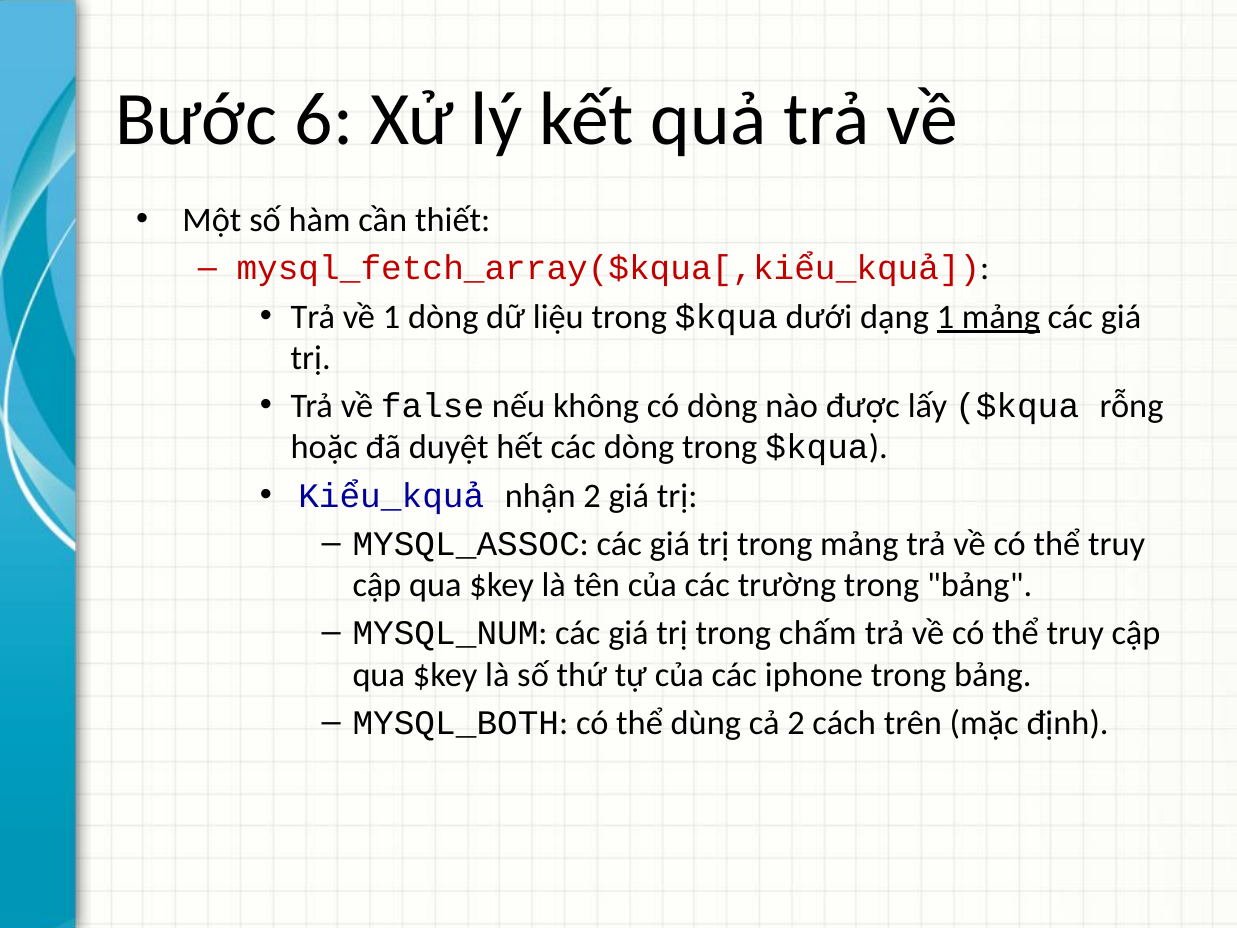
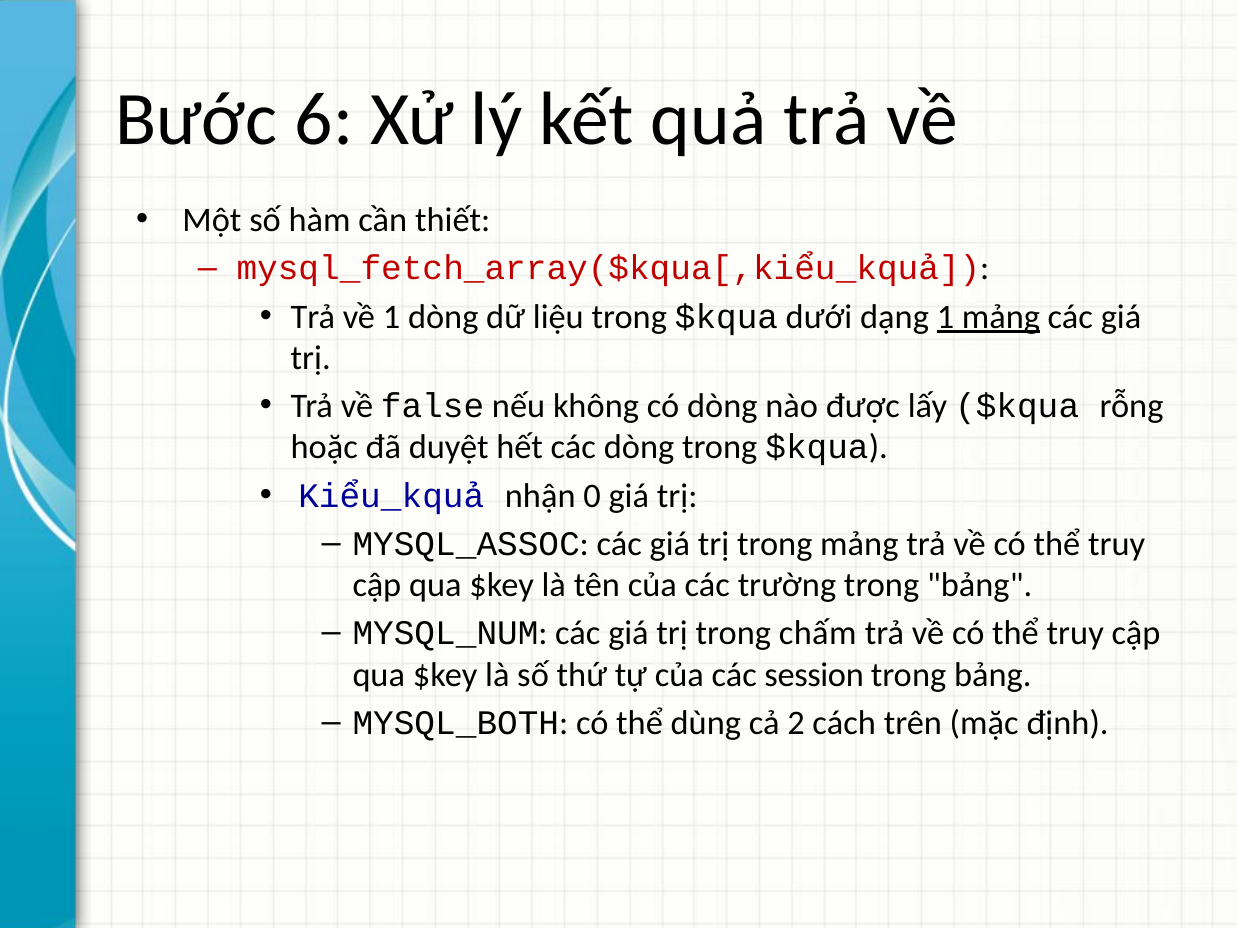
nhận 2: 2 -> 0
iphone: iphone -> session
